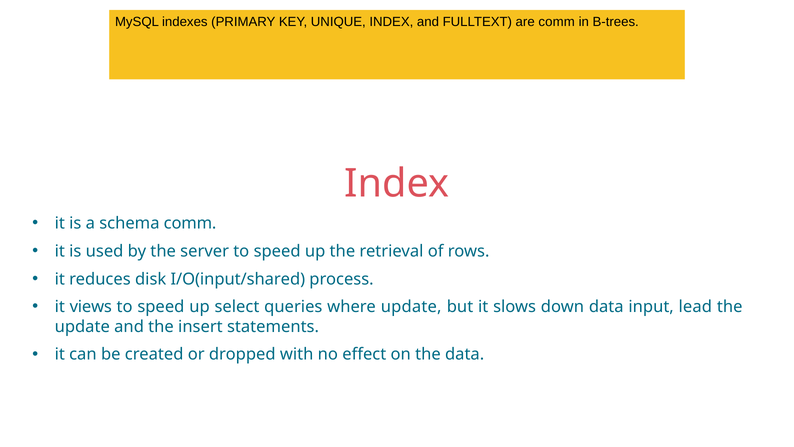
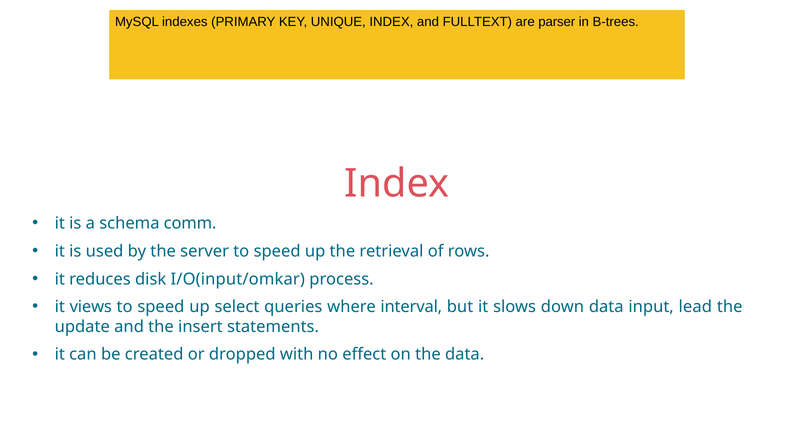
are comm: comm -> parser
I/O(input/shared: I/O(input/shared -> I/O(input/omkar
where update: update -> interval
